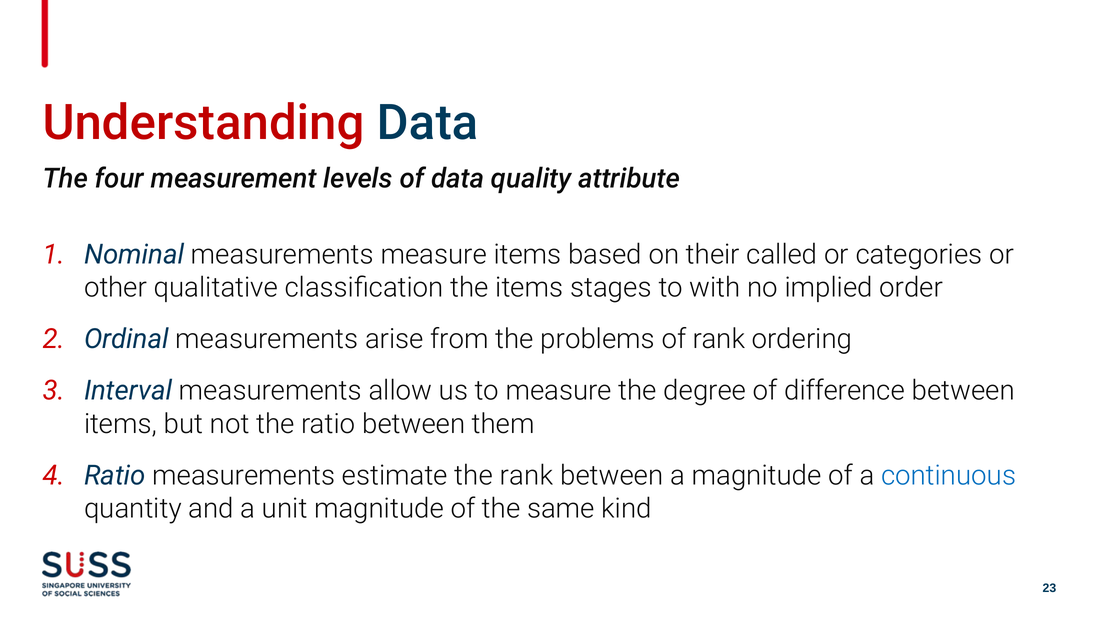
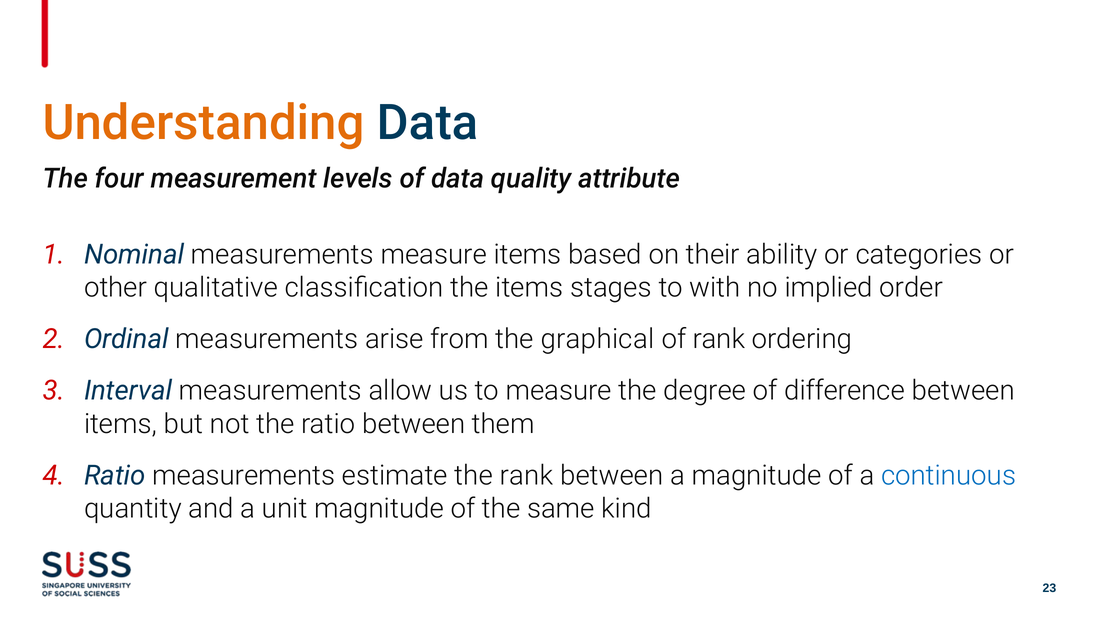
Understanding colour: red -> orange
called: called -> ability
problems: problems -> graphical
